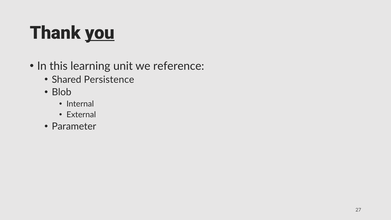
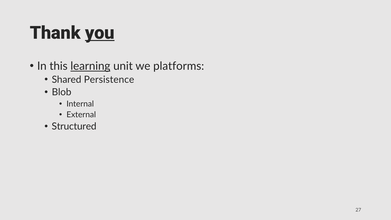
learning underline: none -> present
reference: reference -> platforms
Parameter: Parameter -> Structured
